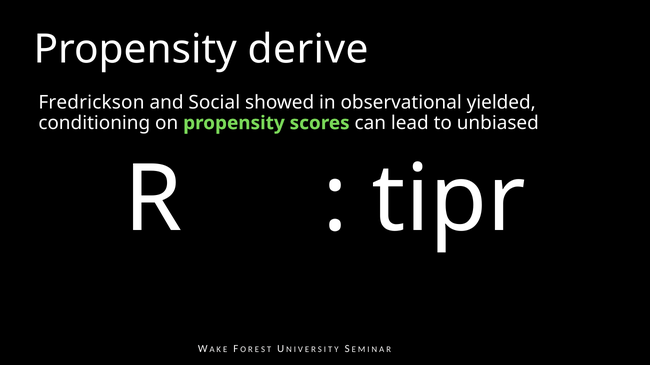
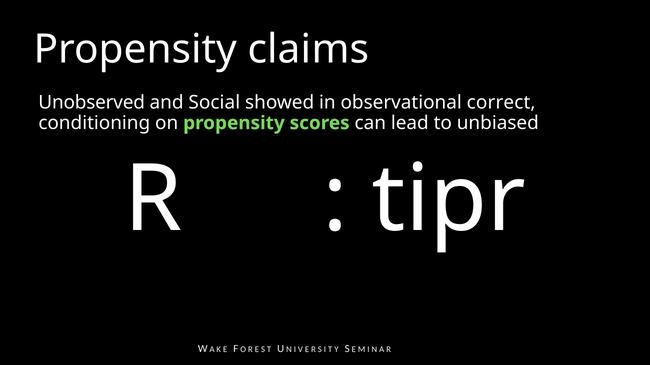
derive: derive -> claims
Fredrickson: Fredrickson -> Unobserved
yielded: yielded -> correct
